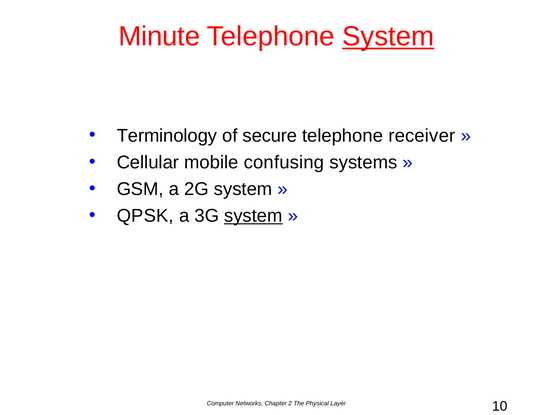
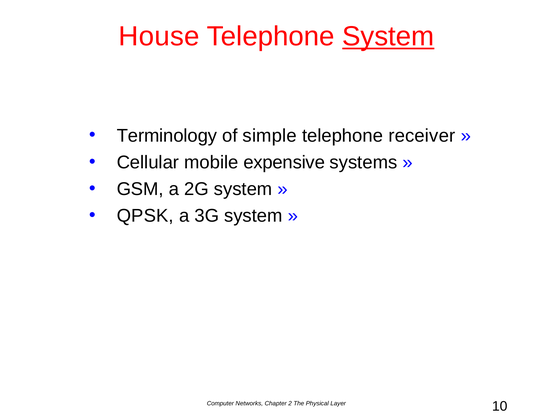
Minute: Minute -> House
secure: secure -> simple
confusing: confusing -> expensive
system at (253, 216) underline: present -> none
